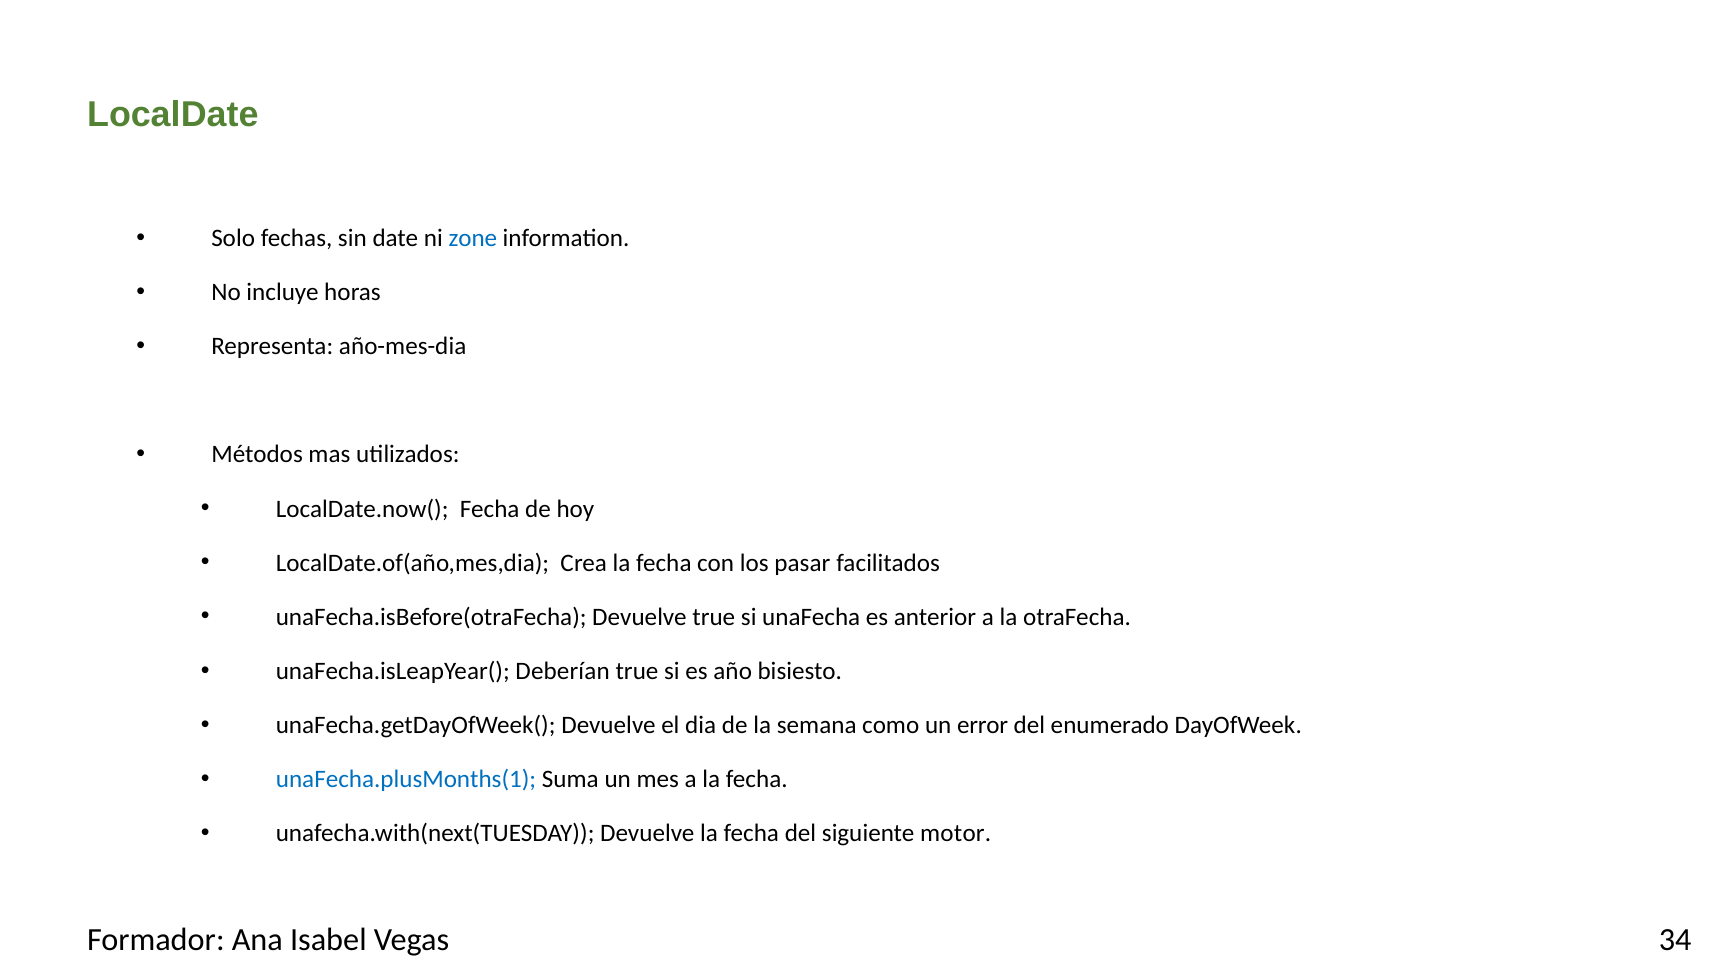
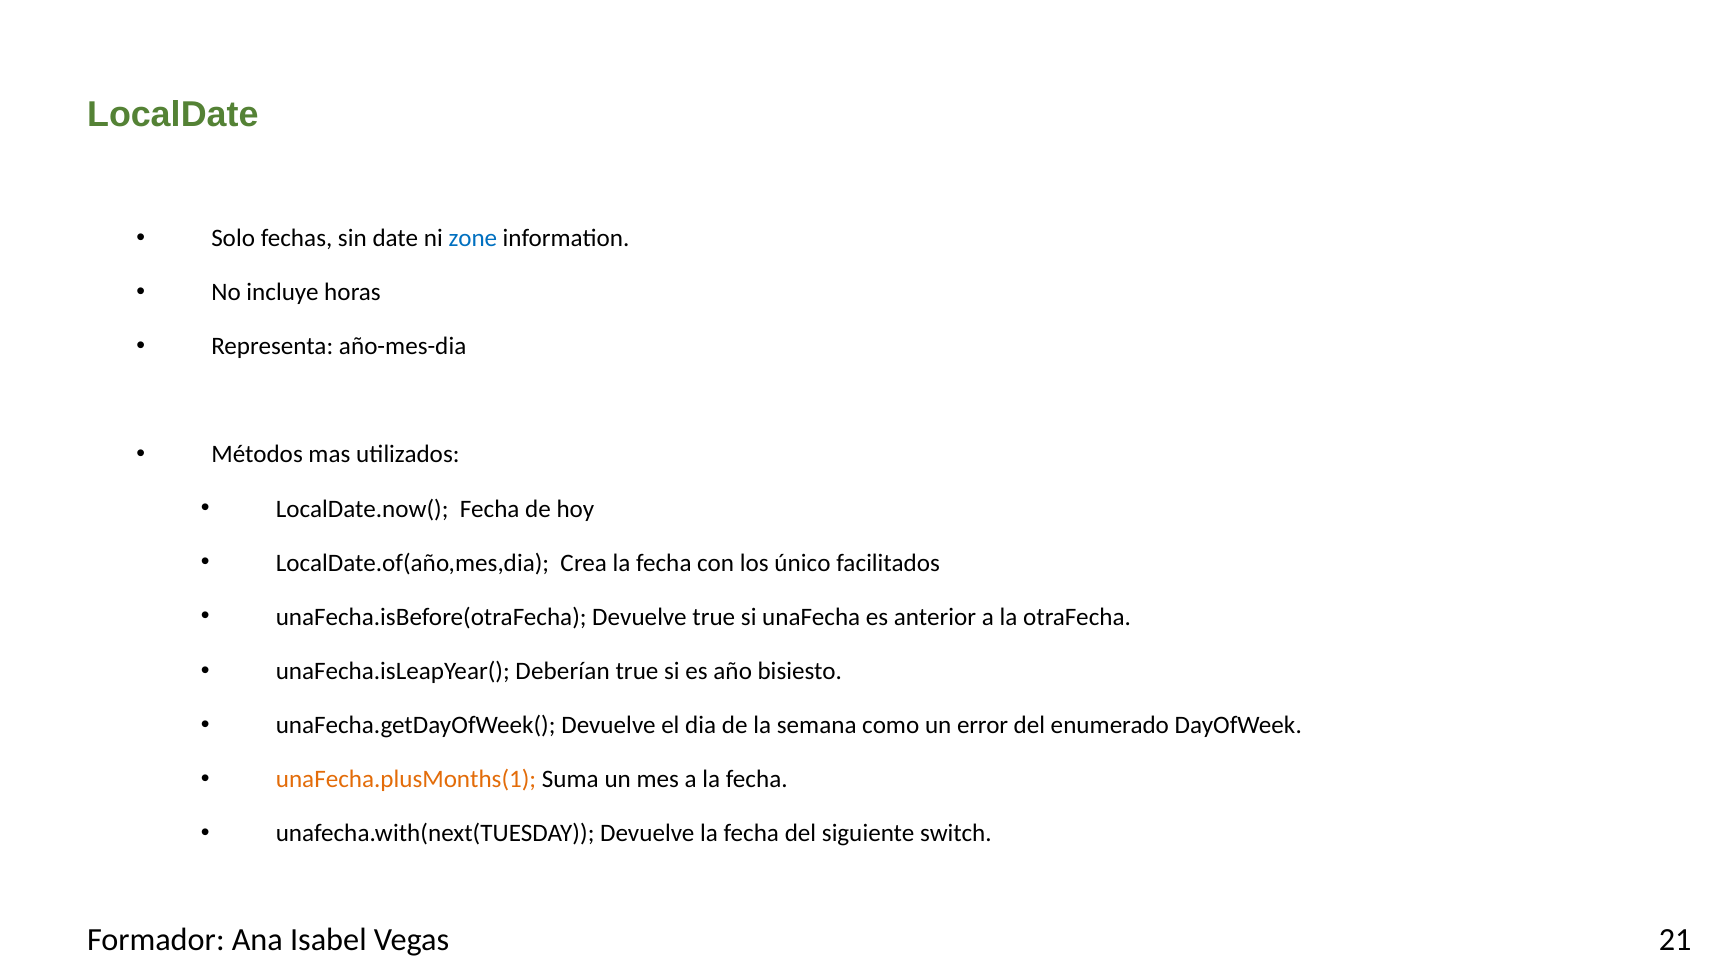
pasar: pasar -> único
unaFecha.plusMonths(1 colour: blue -> orange
motor: motor -> switch
34: 34 -> 21
